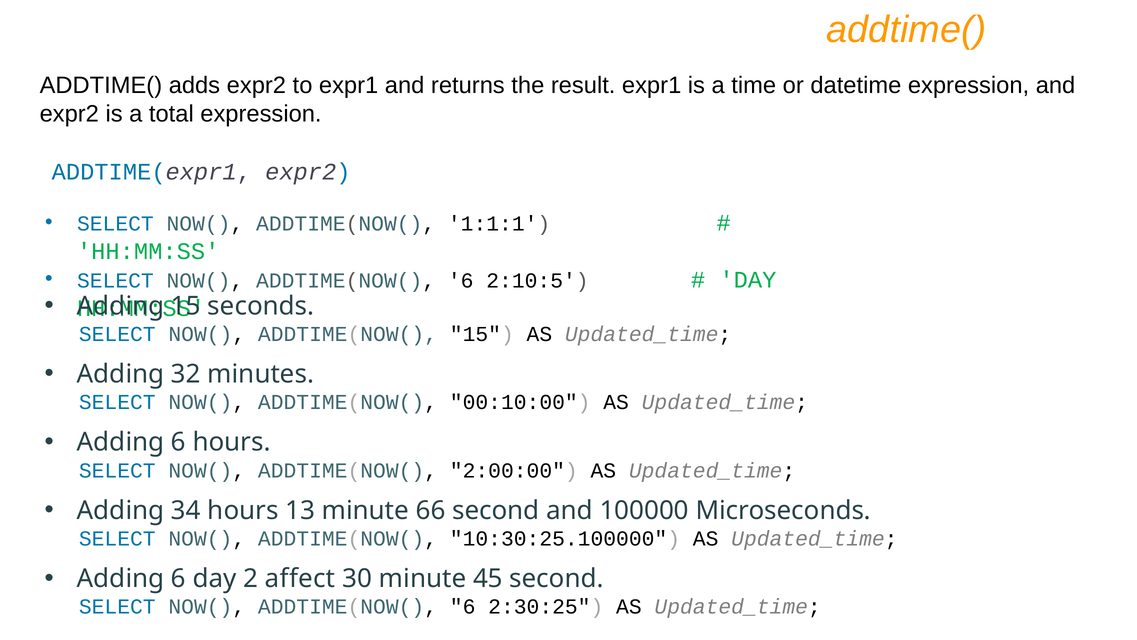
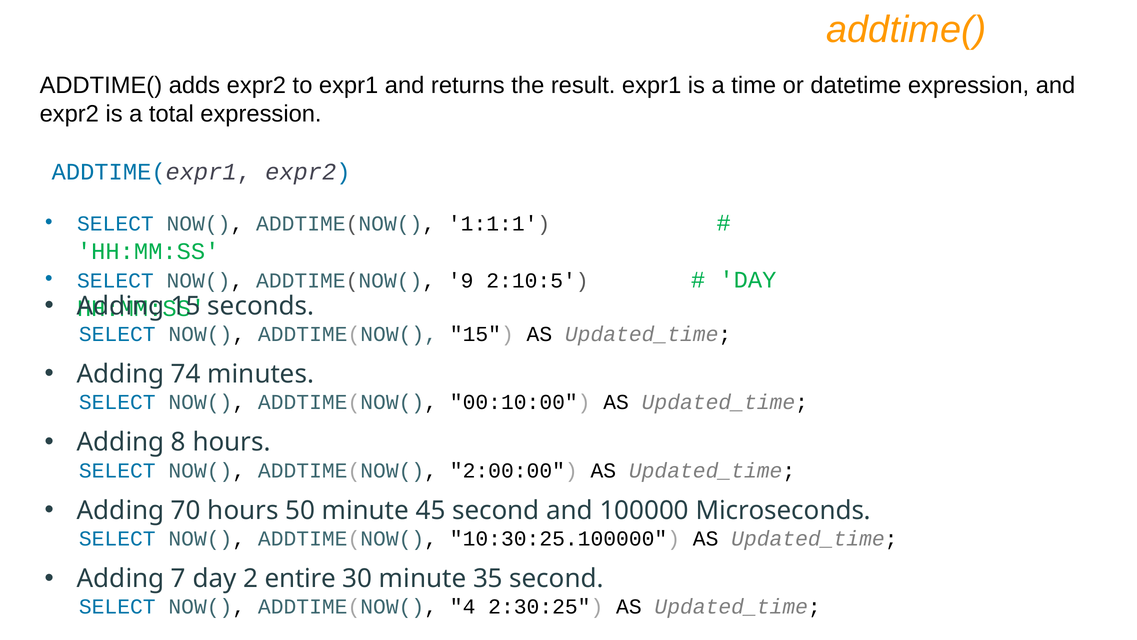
6 at (461, 280): 6 -> 9
32: 32 -> 74
6 at (178, 442): 6 -> 8
34: 34 -> 70
13: 13 -> 50
66: 66 -> 45
6 at (178, 578): 6 -> 7
affect: affect -> entire
45: 45 -> 35
6 at (463, 607): 6 -> 4
